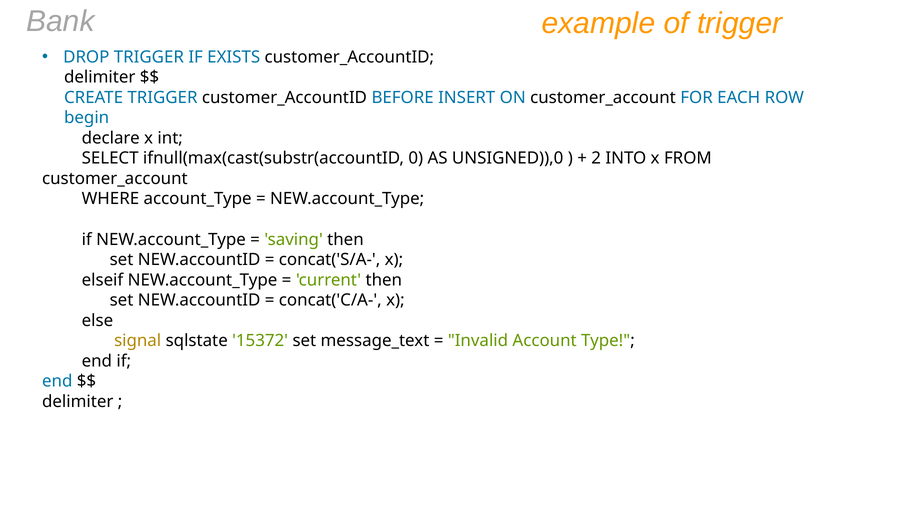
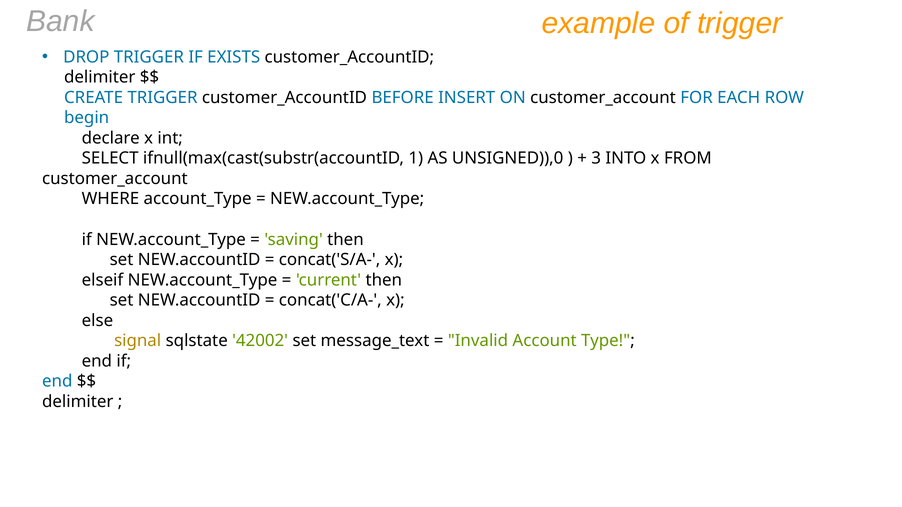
0: 0 -> 1
2: 2 -> 3
15372: 15372 -> 42002
